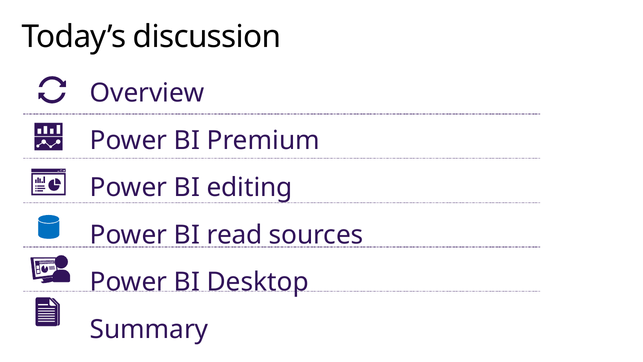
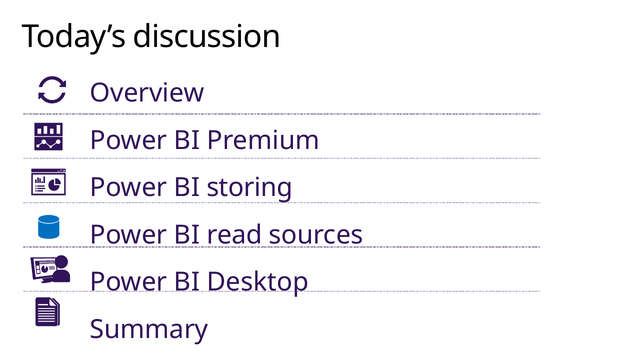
editing: editing -> storing
